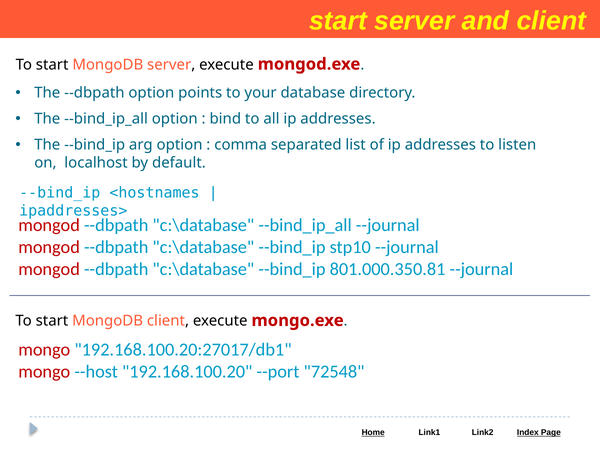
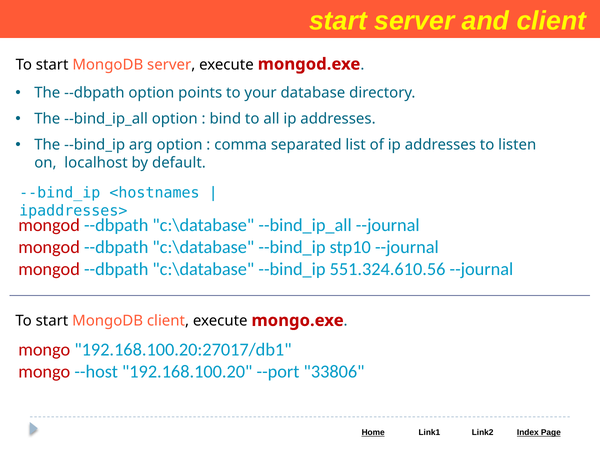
801.000.350.81: 801.000.350.81 -> 551.324.610.56
72548: 72548 -> 33806
